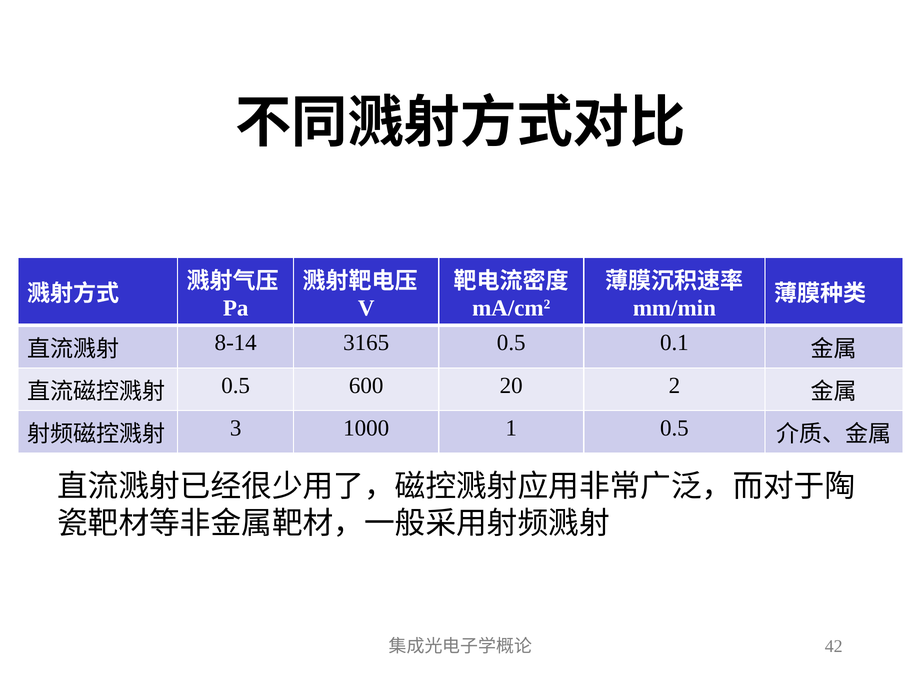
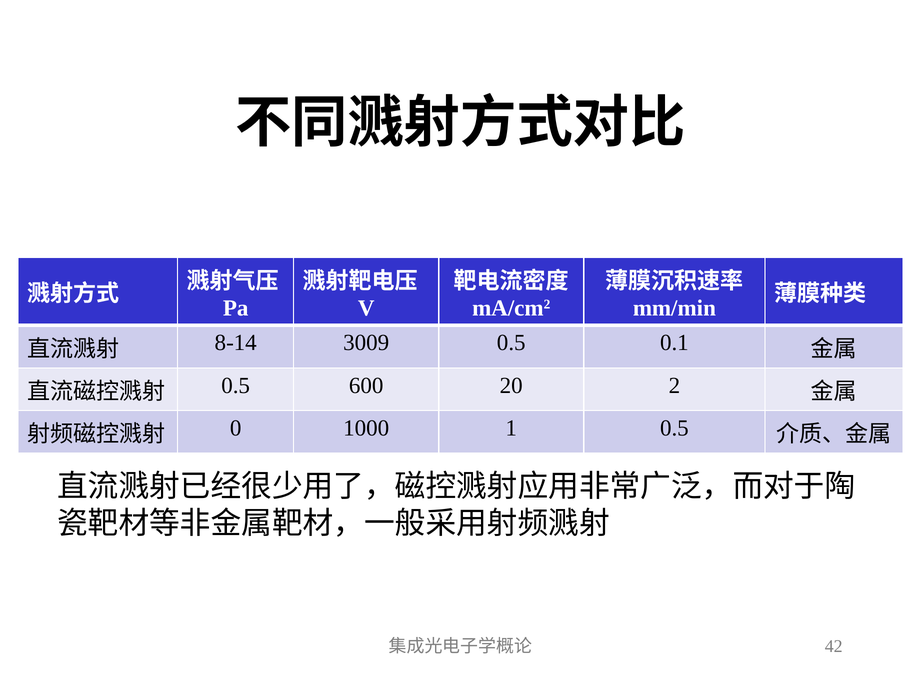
3165: 3165 -> 3009
3: 3 -> 0
